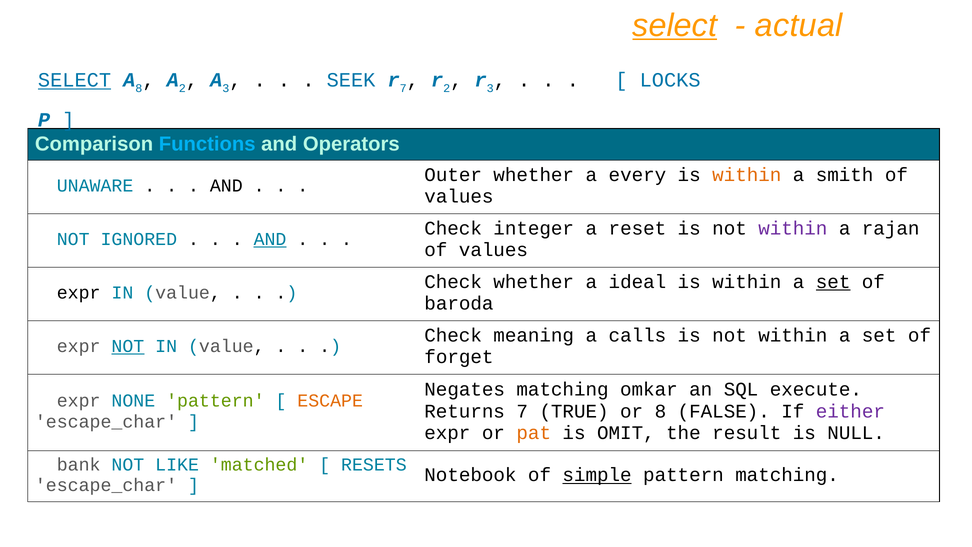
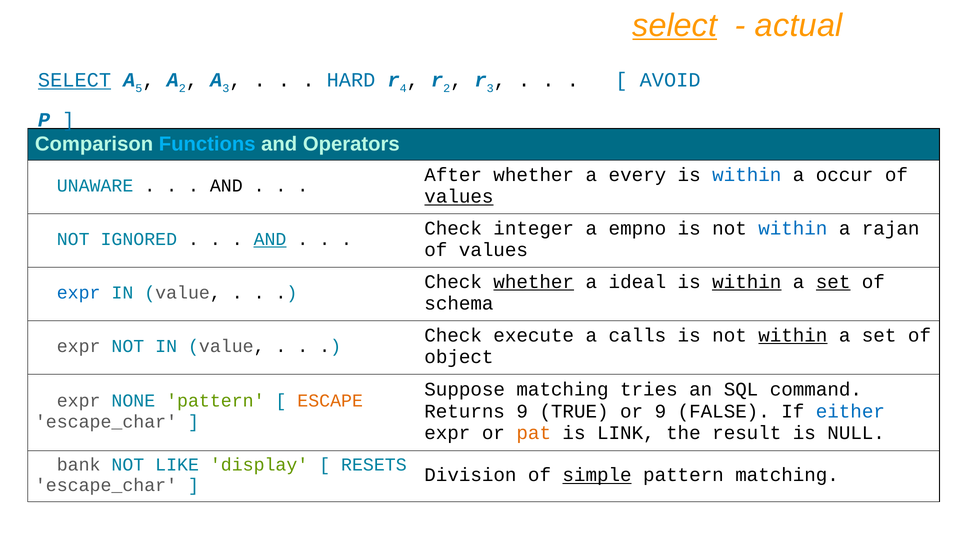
A 8: 8 -> 5
SEEK: SEEK -> HARD
7 at (403, 88): 7 -> 4
LOCKS: LOCKS -> AVOID
Outer: Outer -> After
within at (747, 175) colour: orange -> blue
smith: smith -> occur
values at (459, 197) underline: none -> present
reset: reset -> empno
within at (793, 228) colour: purple -> blue
whether at (534, 282) underline: none -> present
within at (747, 282) underline: none -> present
expr at (79, 293) colour: black -> blue
baroda: baroda -> schema
meaning: meaning -> execute
within at (793, 335) underline: none -> present
NOT at (128, 346) underline: present -> none
forget: forget -> object
Negates: Negates -> Suppose
omkar: omkar -> tries
execute: execute -> command
Returns 7: 7 -> 9
or 8: 8 -> 9
either colour: purple -> blue
OMIT: OMIT -> LINK
matched: matched -> display
Notebook: Notebook -> Division
